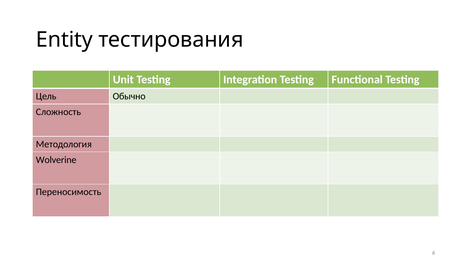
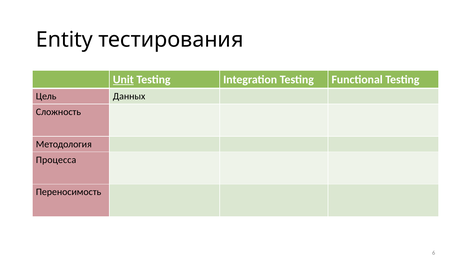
Unit underline: none -> present
Обычно: Обычно -> Данных
Wolverine: Wolverine -> Процесса
